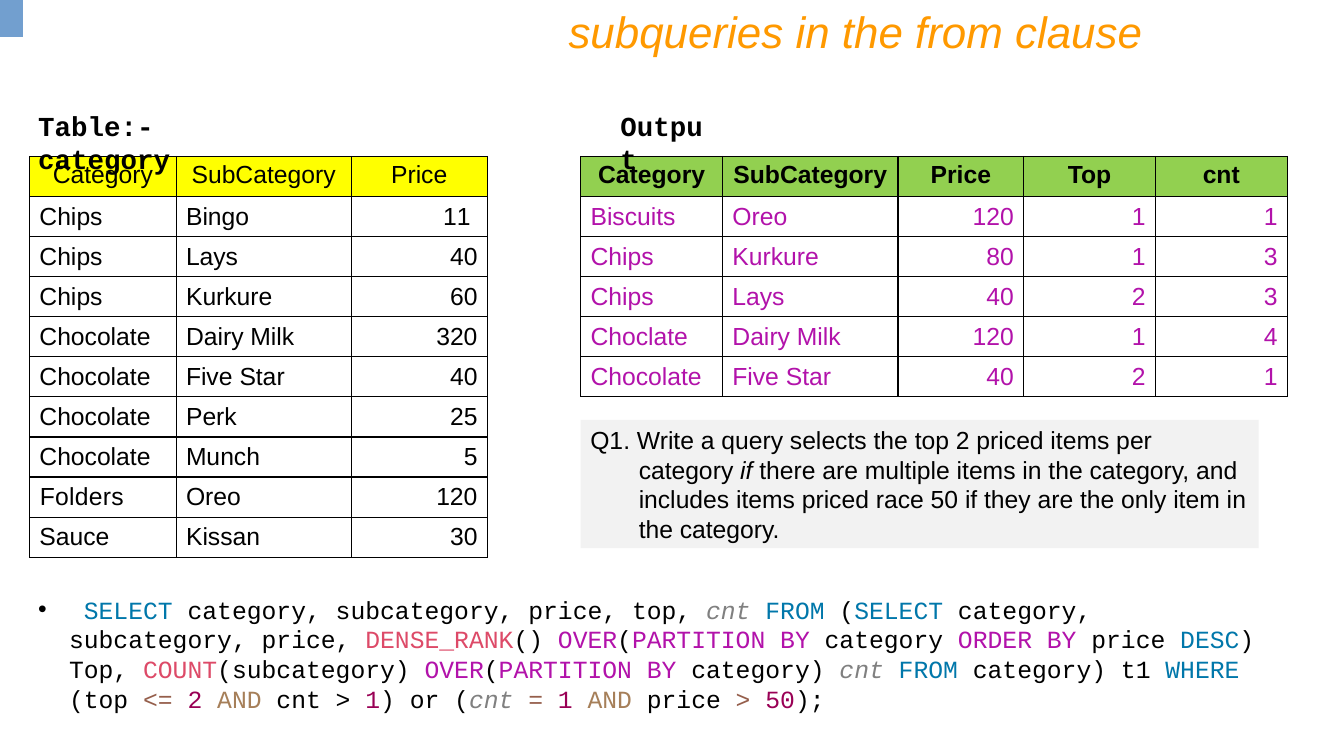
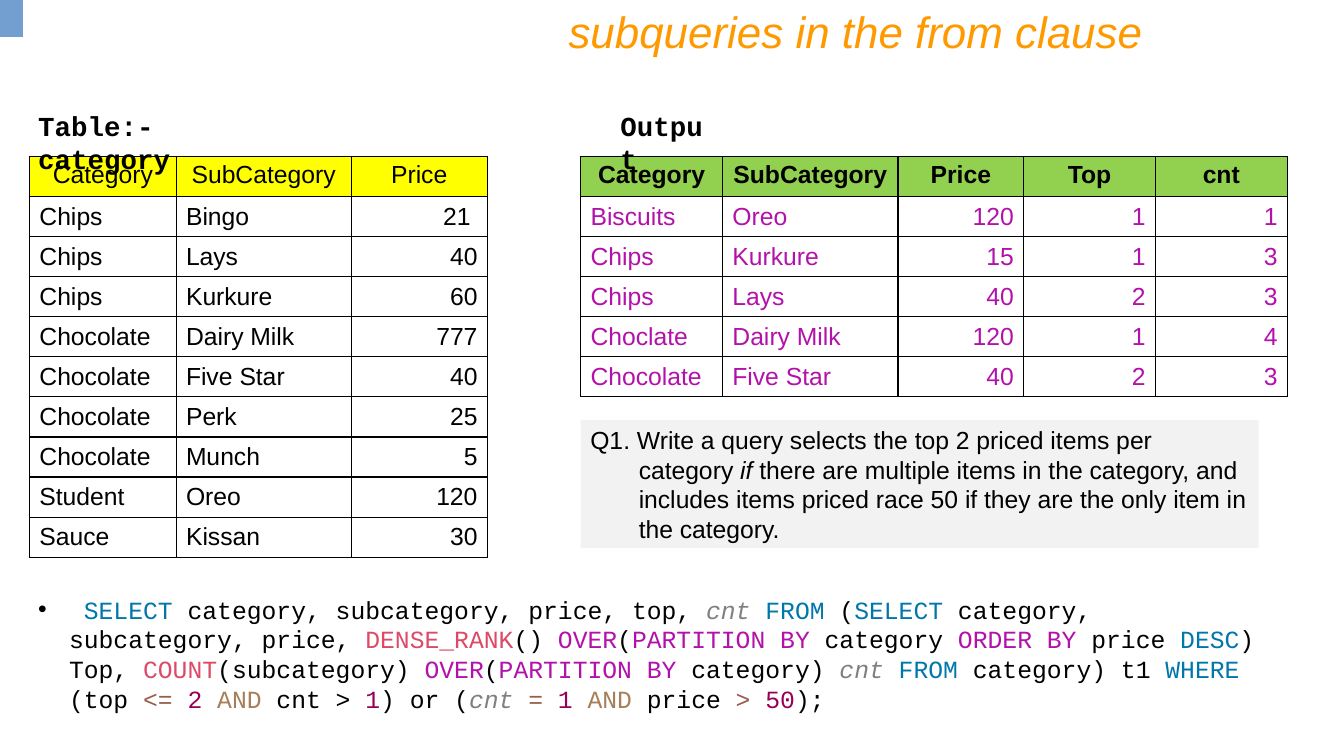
11: 11 -> 21
80: 80 -> 15
320: 320 -> 777
Star 40 2 1: 1 -> 3
Folders: Folders -> Student
